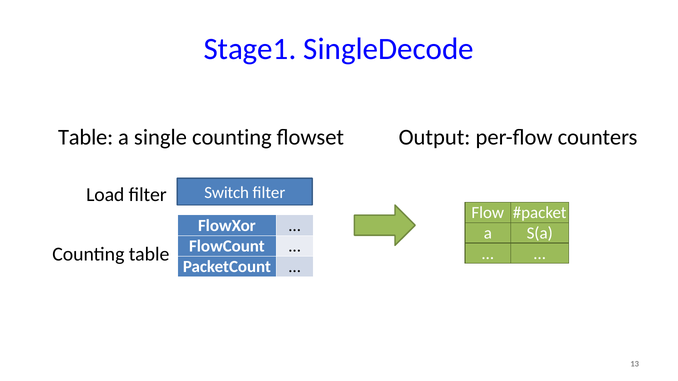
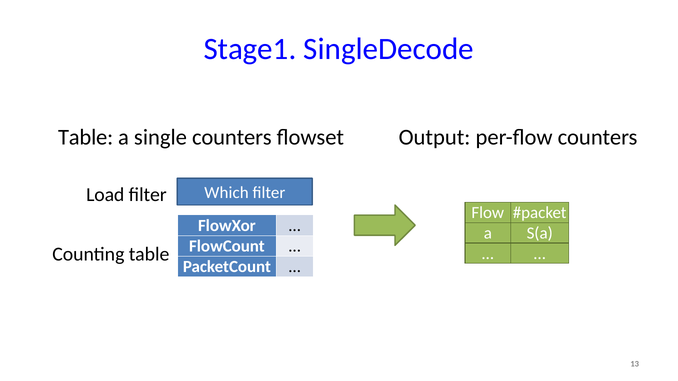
single counting: counting -> counters
Switch: Switch -> Which
